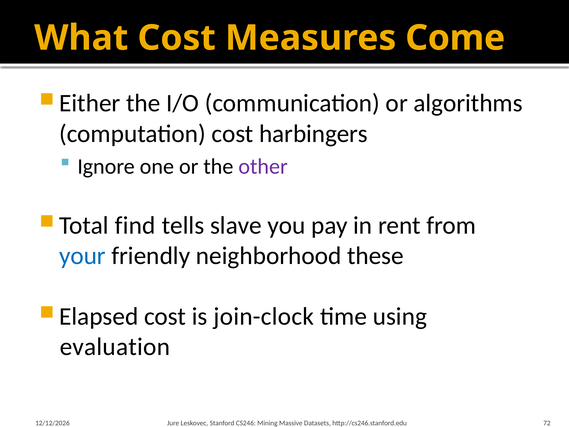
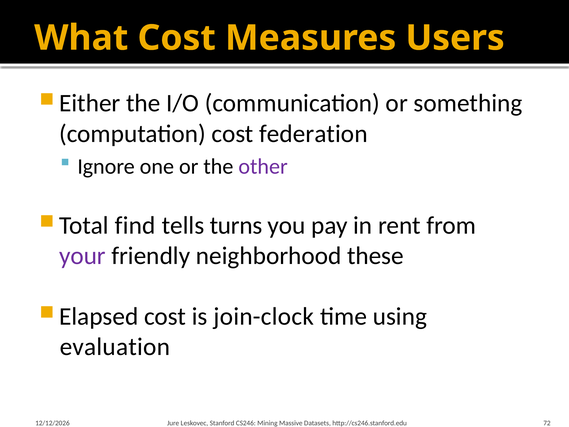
Come: Come -> Users
algorithms: algorithms -> something
harbingers: harbingers -> federation
slave: slave -> turns
your colour: blue -> purple
